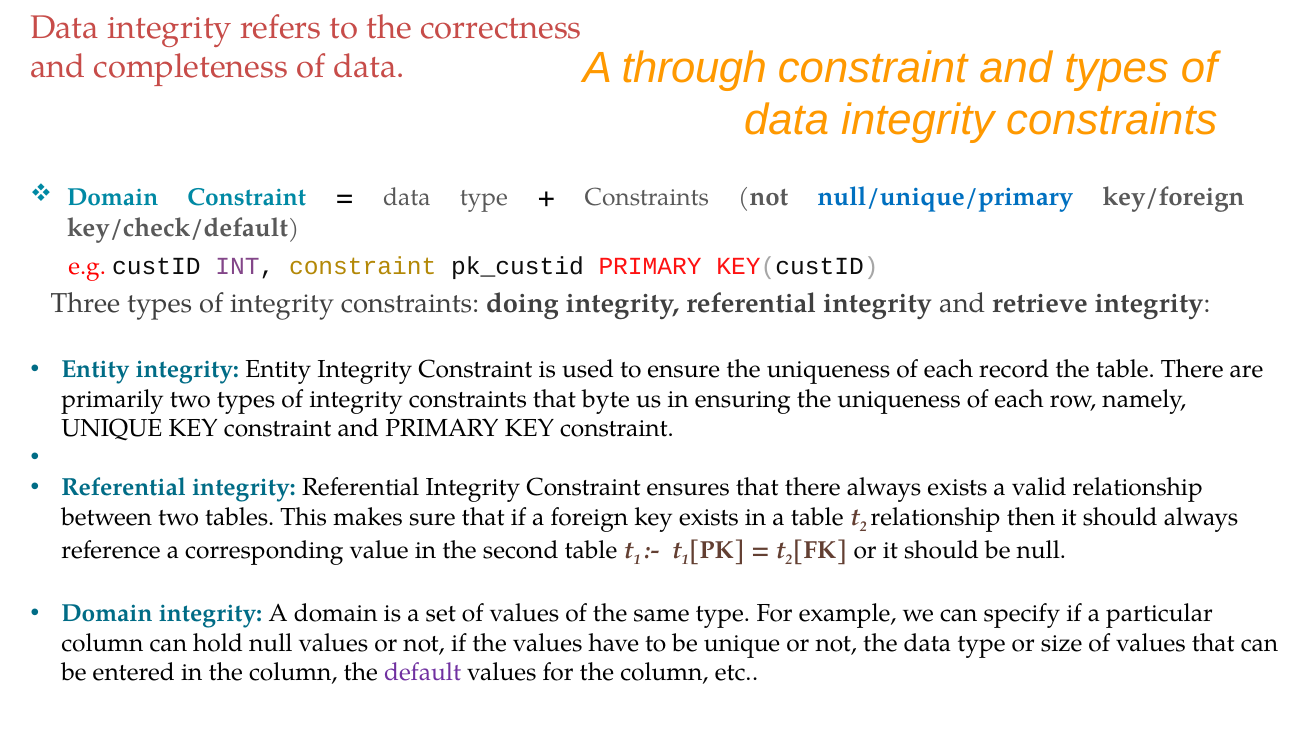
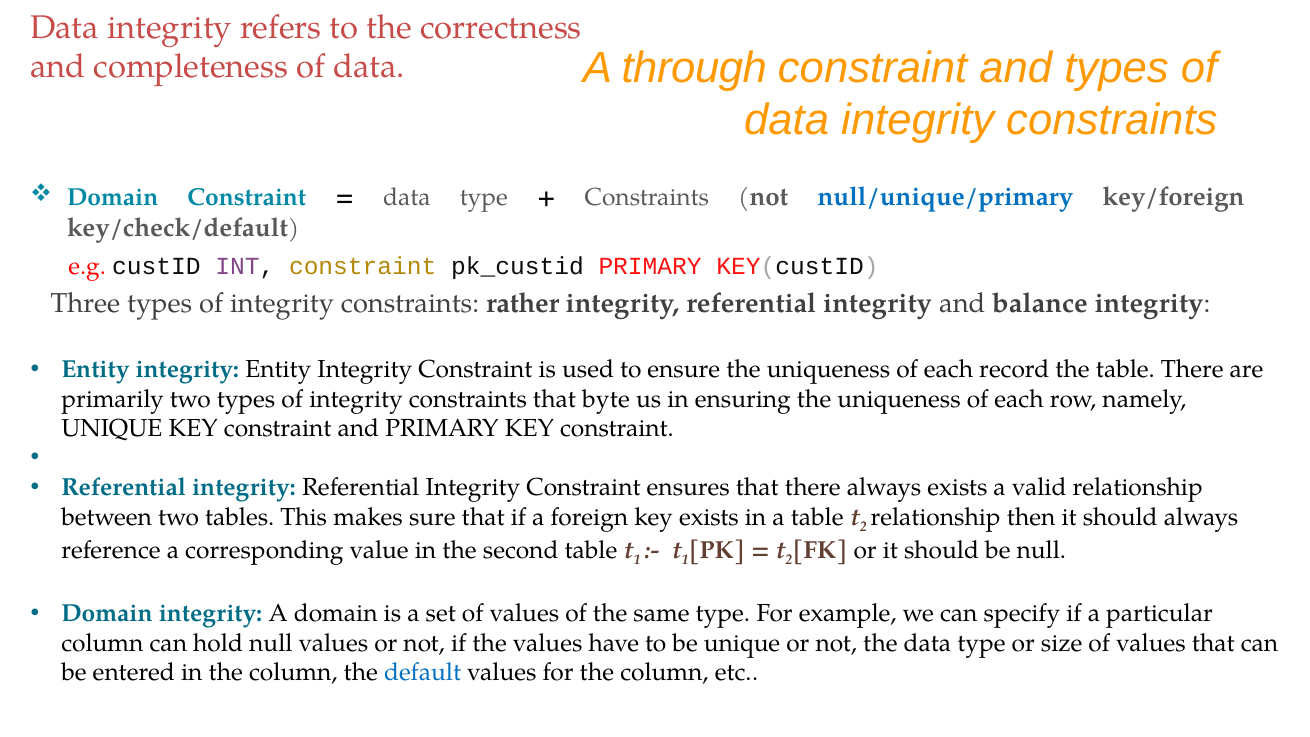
doing: doing -> rather
retrieve: retrieve -> balance
default colour: purple -> blue
